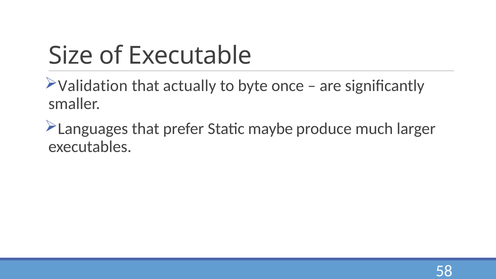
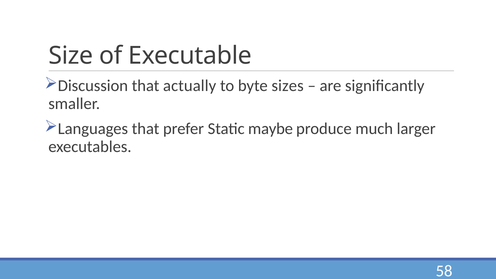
Validation: Validation -> Discussion
once: once -> sizes
